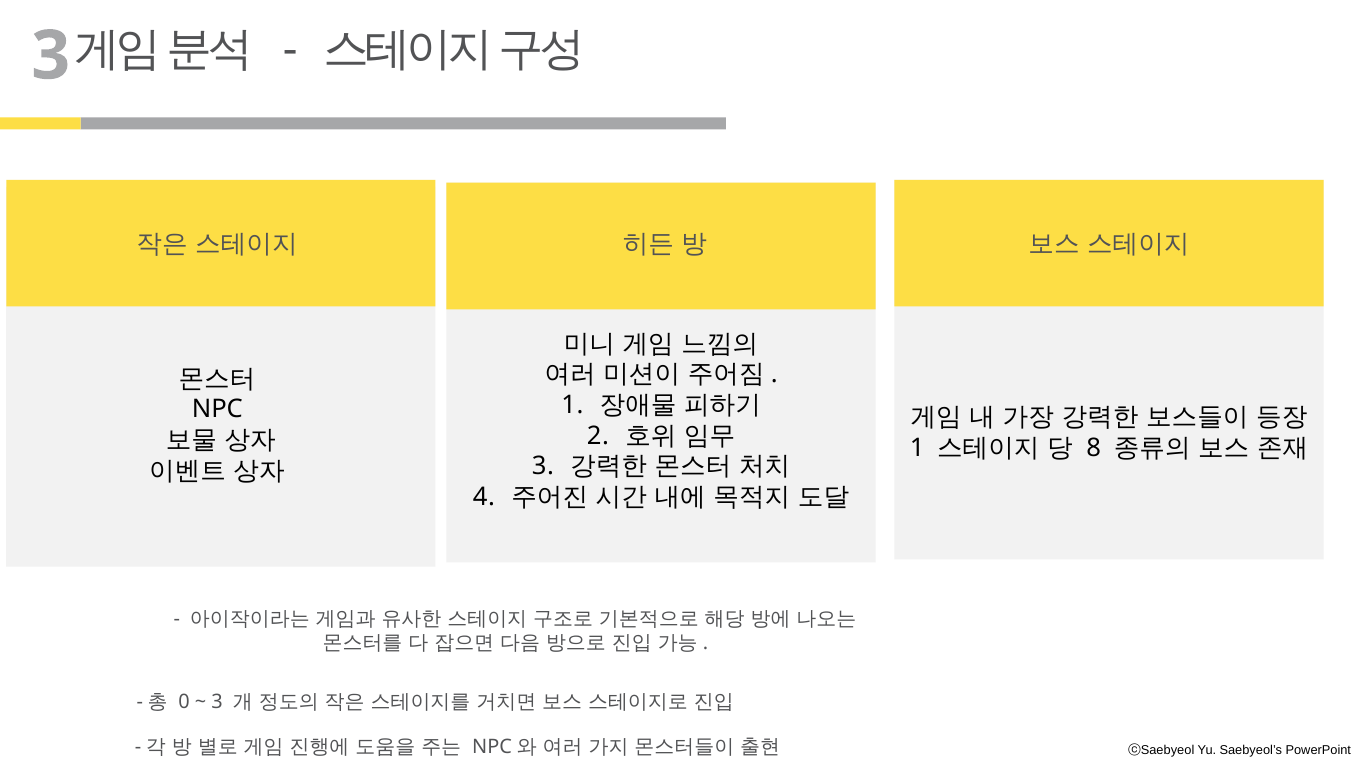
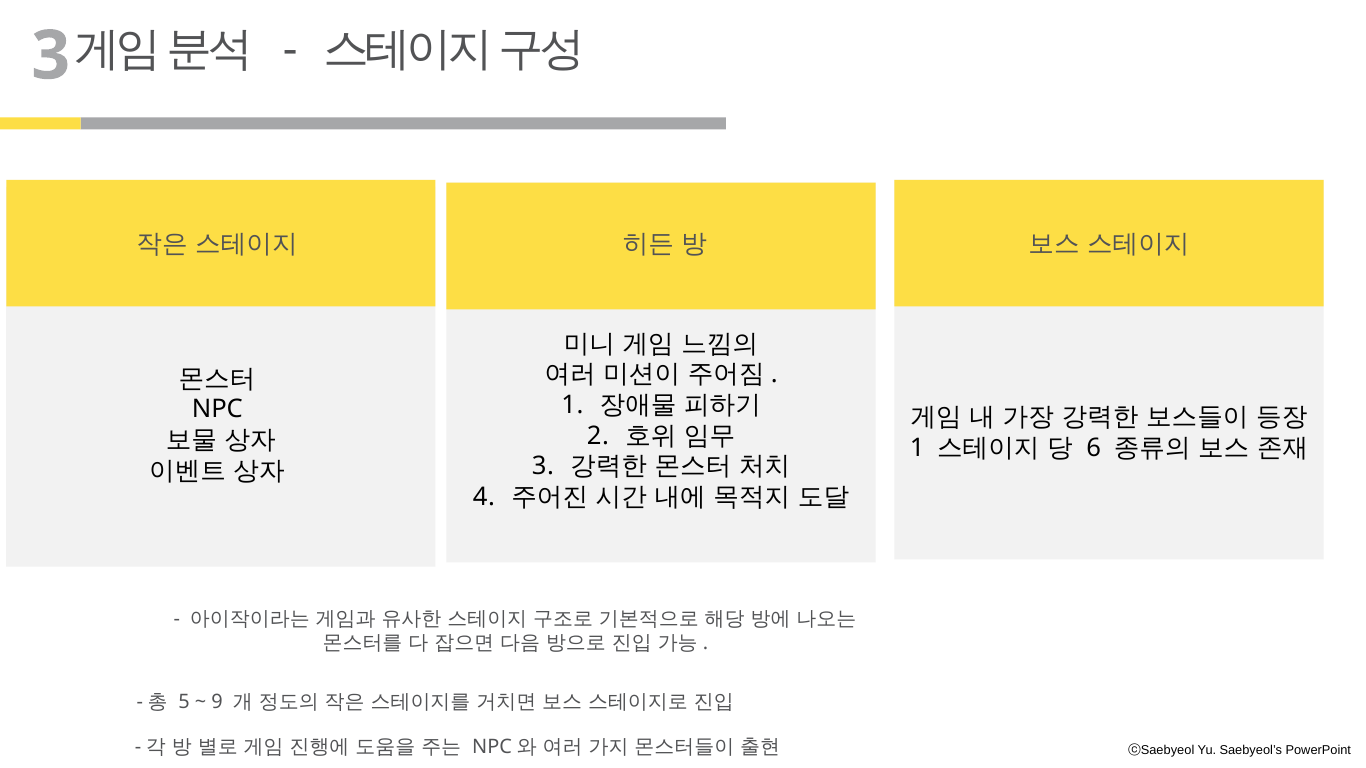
8: 8 -> 6
0: 0 -> 5
3 at (217, 703): 3 -> 9
